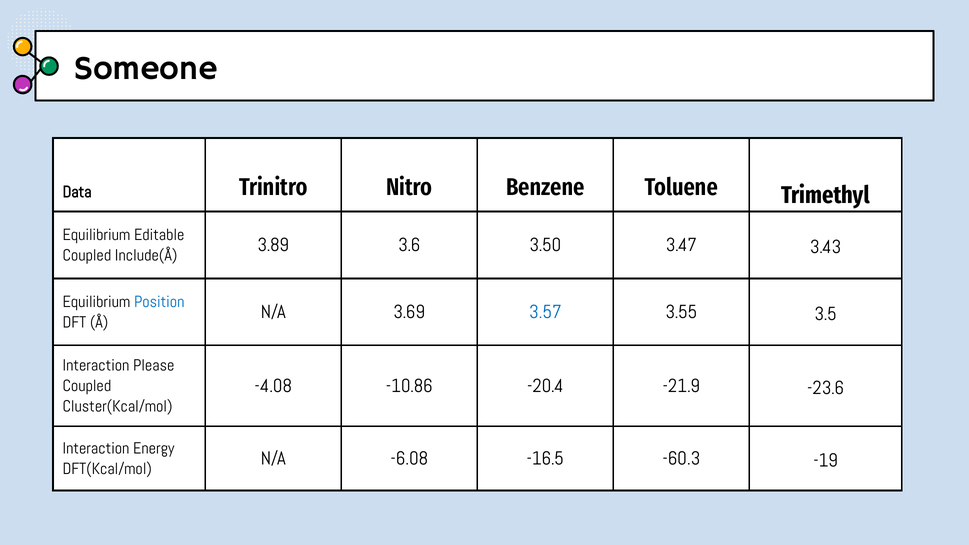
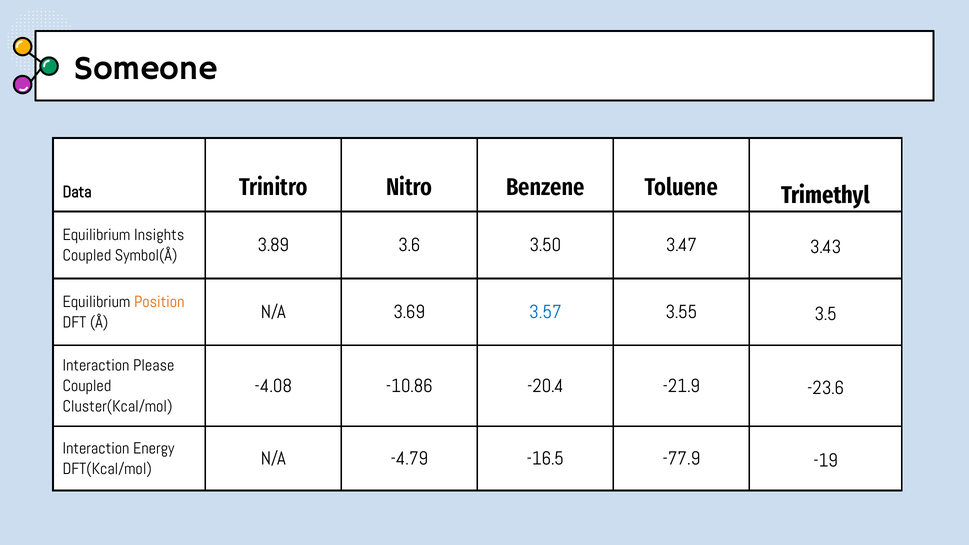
Editable: Editable -> Insights
Include(Å: Include(Å -> Symbol(Å
Position colour: blue -> orange
-6.08: -6.08 -> -4.79
-60.3: -60.3 -> -77.9
